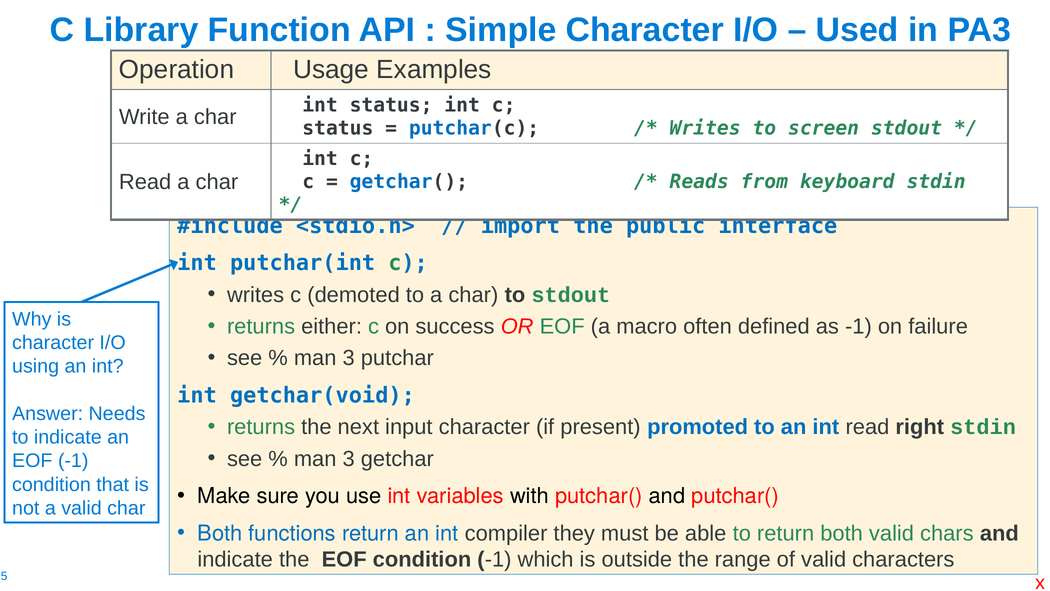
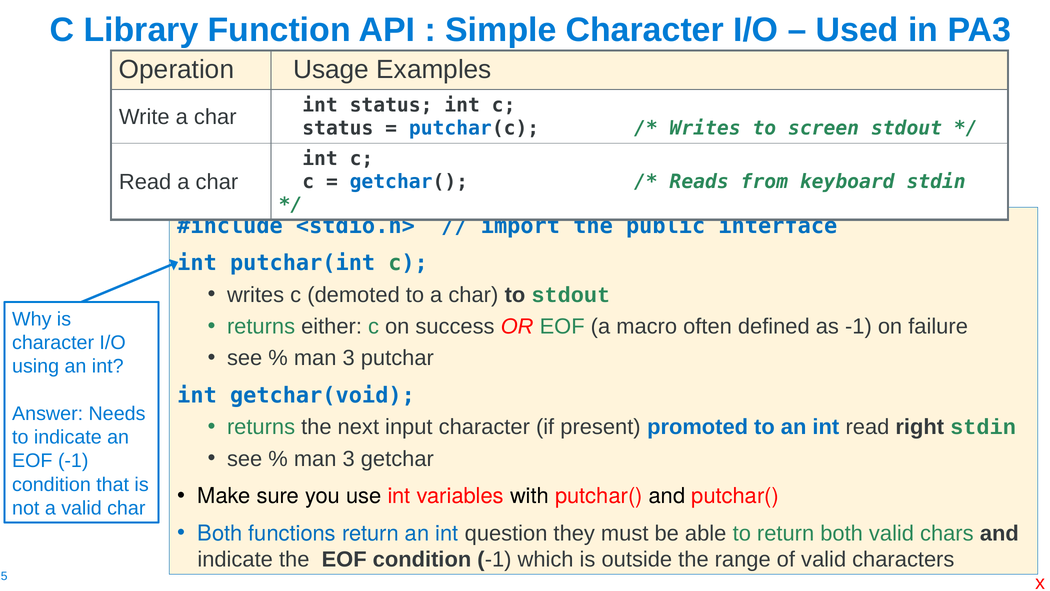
compiler: compiler -> question
